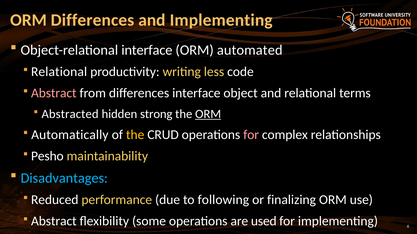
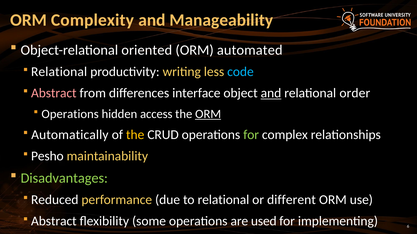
ORM Differences: Differences -> Complexity
and Implementing: Implementing -> Manageability
Object-relational interface: interface -> oriented
code colour: white -> light blue
and at (271, 93) underline: none -> present
terms: terms -> order
Abstracted at (70, 114): Abstracted -> Operations
strong: strong -> access
for at (251, 135) colour: pink -> light green
Disadvantages colour: light blue -> light green
to following: following -> relational
finalizing: finalizing -> different
